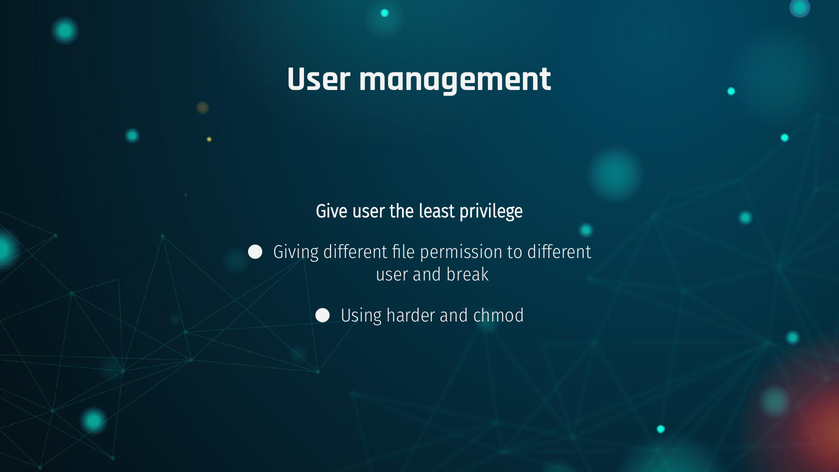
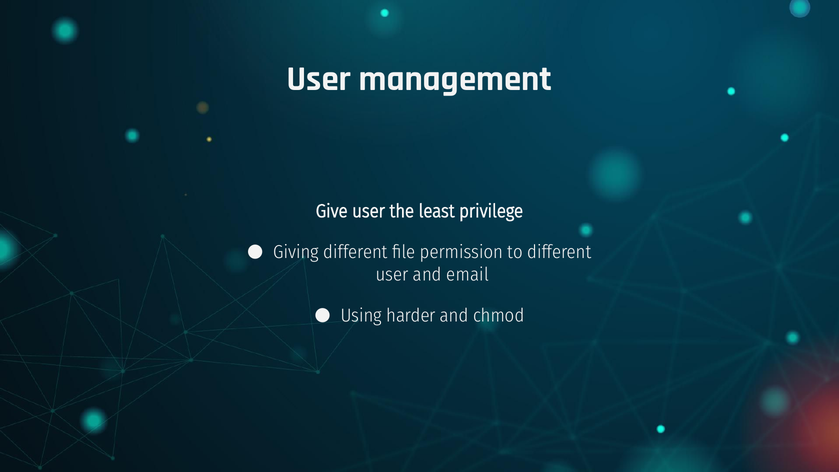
break: break -> email
